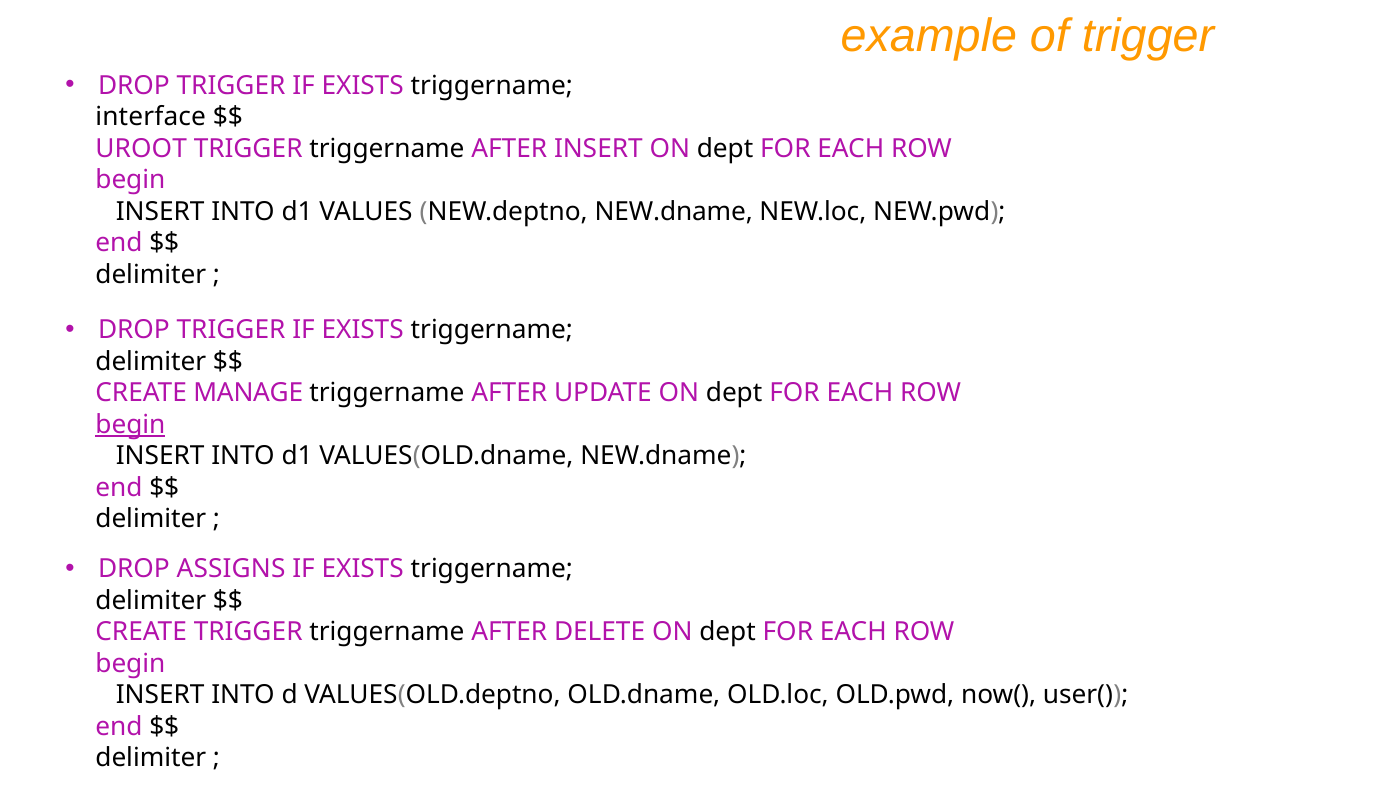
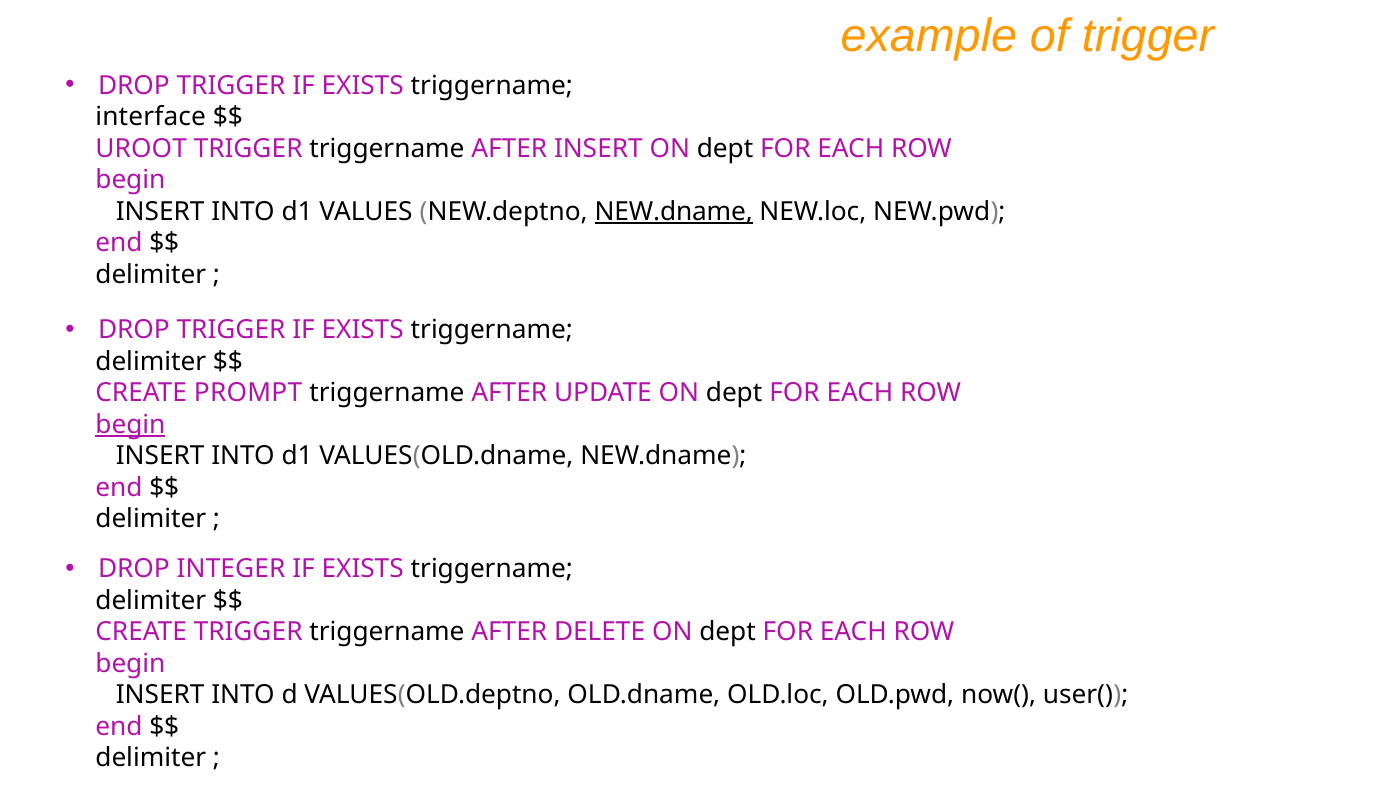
NEW.dname at (674, 212) underline: none -> present
MANAGE: MANAGE -> PROMPT
ASSIGNS: ASSIGNS -> INTEGER
